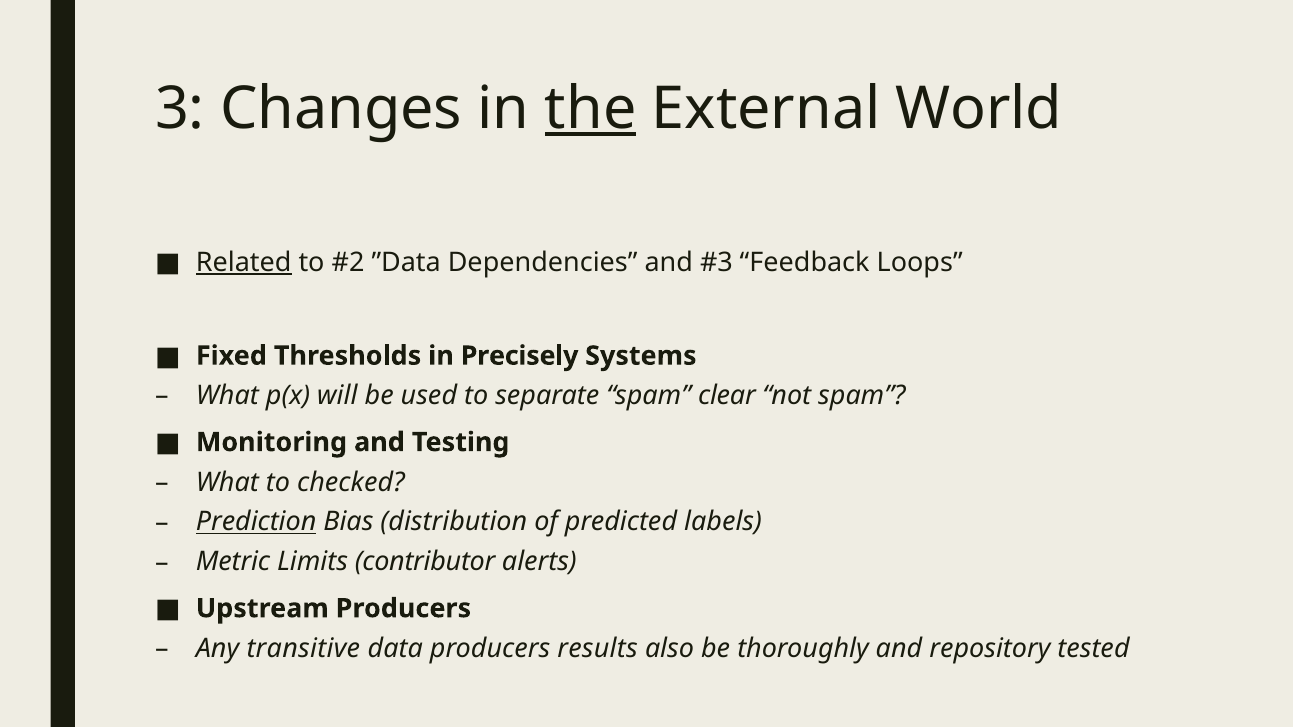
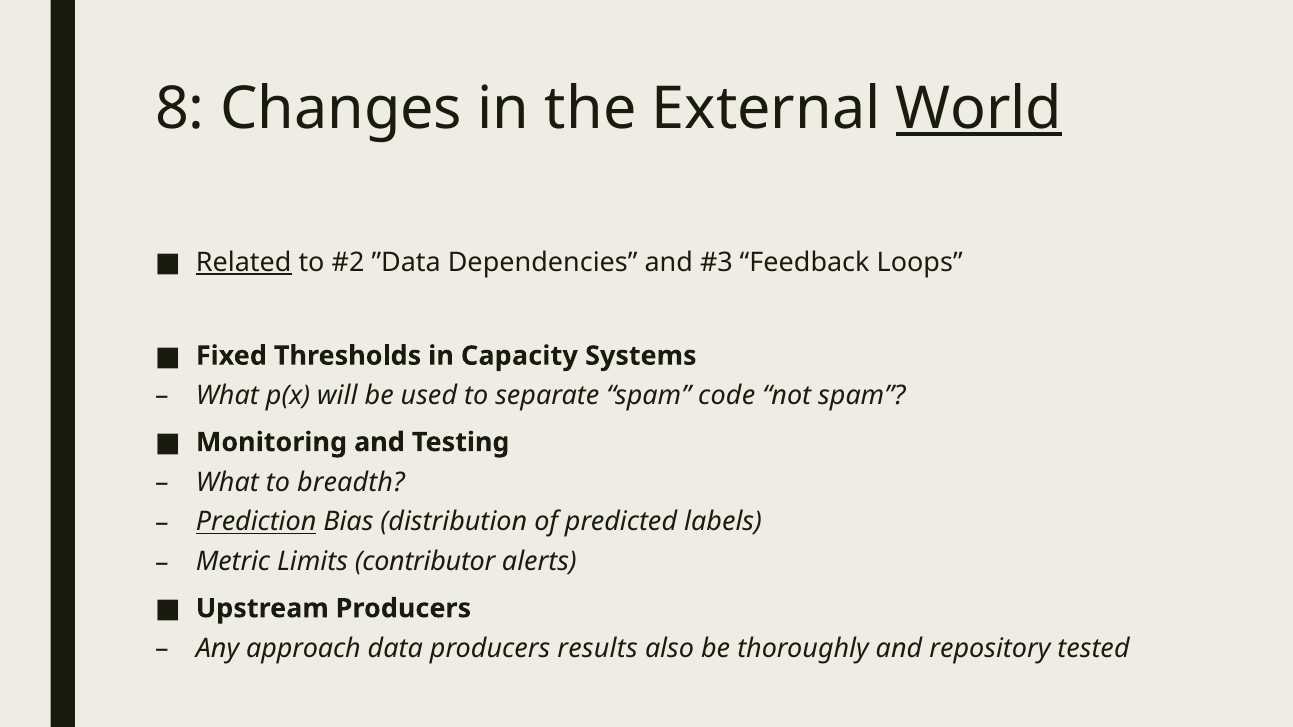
3: 3 -> 8
the underline: present -> none
World underline: none -> present
Precisely: Precisely -> Capacity
clear: clear -> code
checked: checked -> breadth
transitive: transitive -> approach
